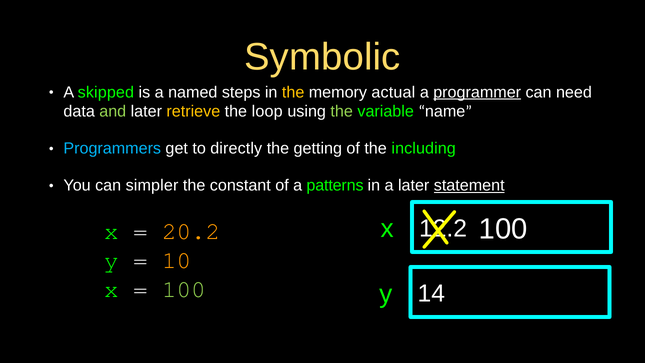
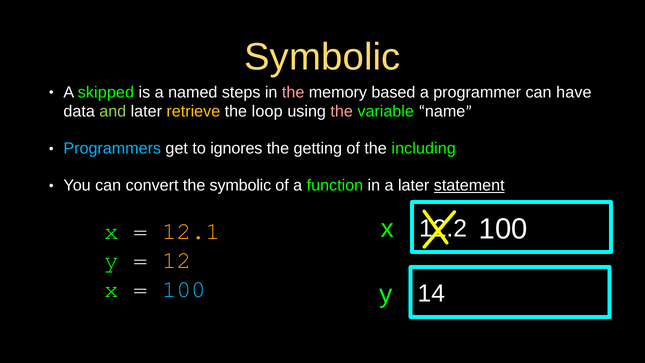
the at (293, 92) colour: yellow -> pink
actual: actual -> based
programmer underline: present -> none
need: need -> have
the at (342, 112) colour: light green -> pink
directly: directly -> ignores
simpler: simpler -> convert
the constant: constant -> symbolic
patterns: patterns -> function
20.2: 20.2 -> 12.1
10: 10 -> 12
100 at (184, 289) colour: light green -> light blue
